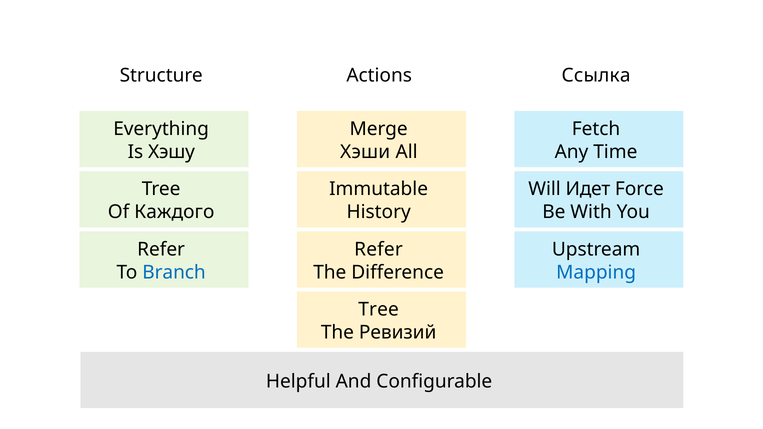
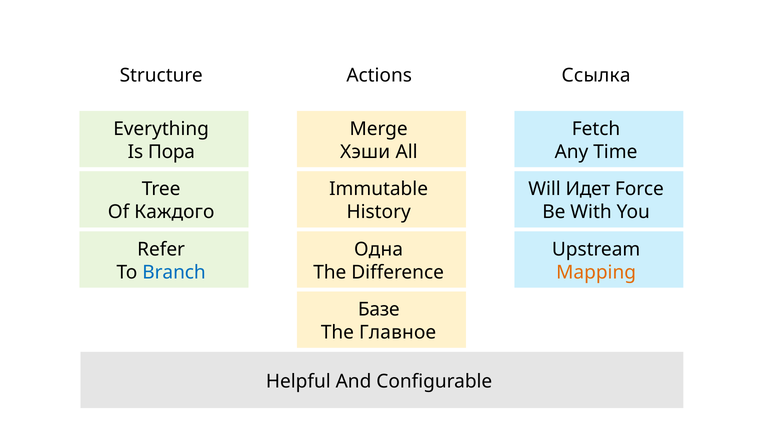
Хэшу: Хэшу -> Пора
Refer at (379, 250): Refer -> Одна
Mapping colour: blue -> orange
Tree at (379, 310): Tree -> Базе
Ревизий: Ревизий -> Главное
